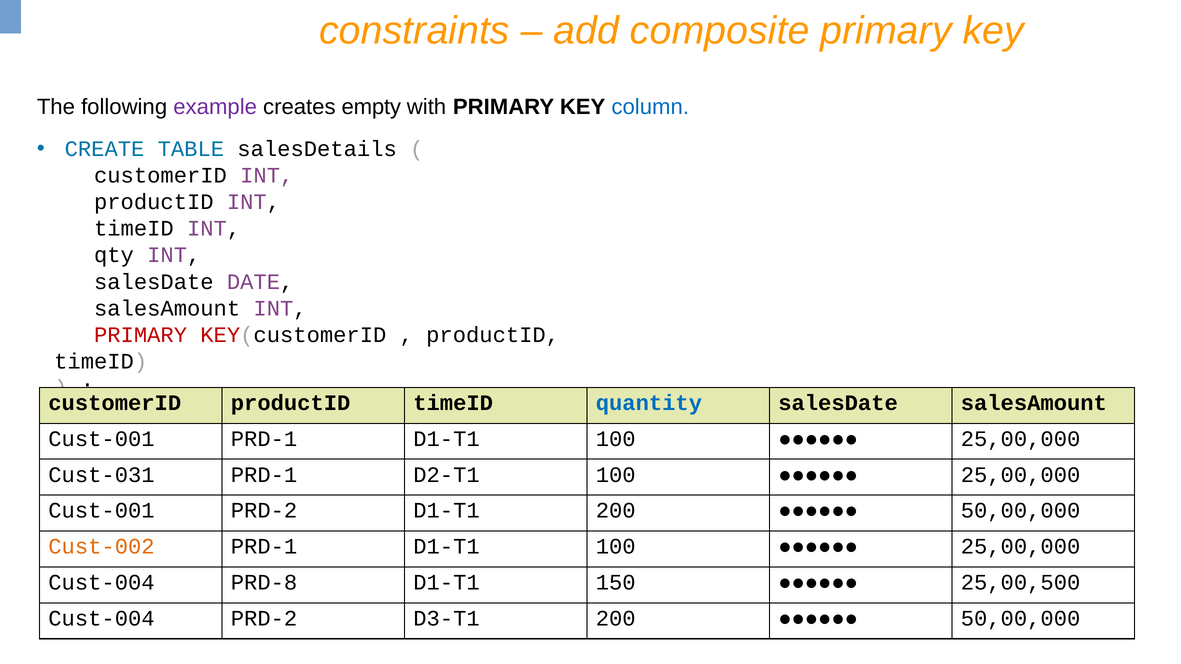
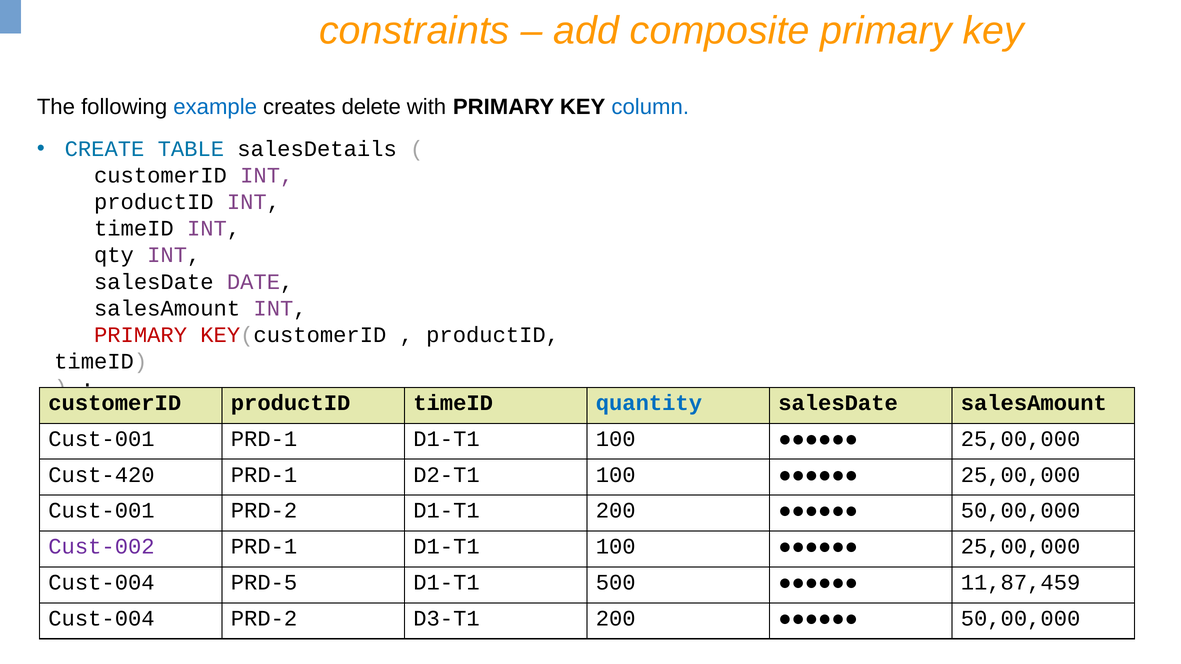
example colour: purple -> blue
empty: empty -> delete
Cust-031: Cust-031 -> Cust-420
Cust-002 colour: orange -> purple
PRD-8: PRD-8 -> PRD-5
150: 150 -> 500
25,00,500: 25,00,500 -> 11,87,459
